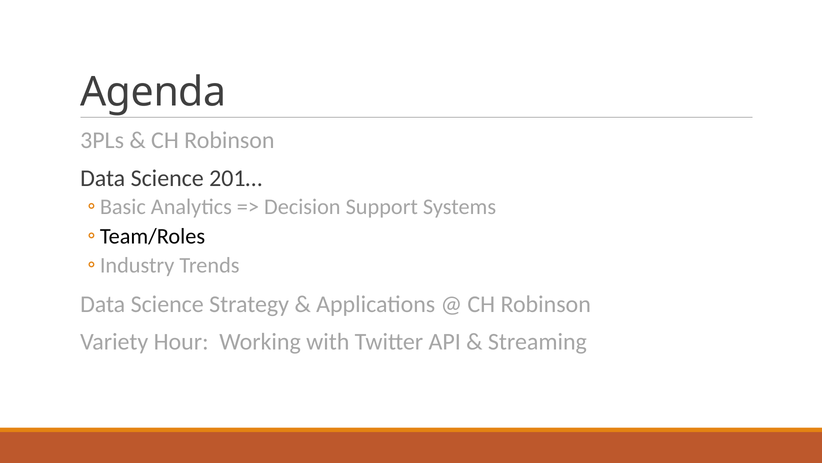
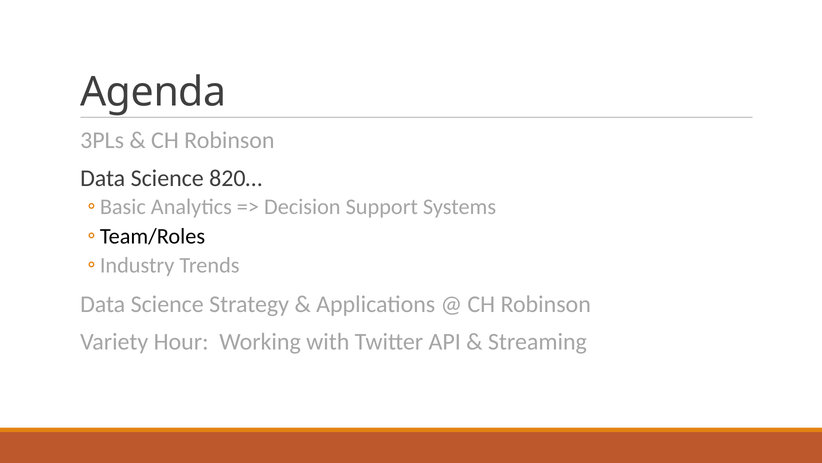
201…: 201… -> 820…
